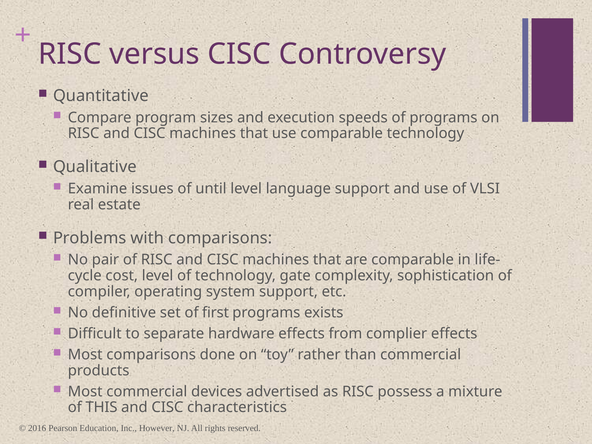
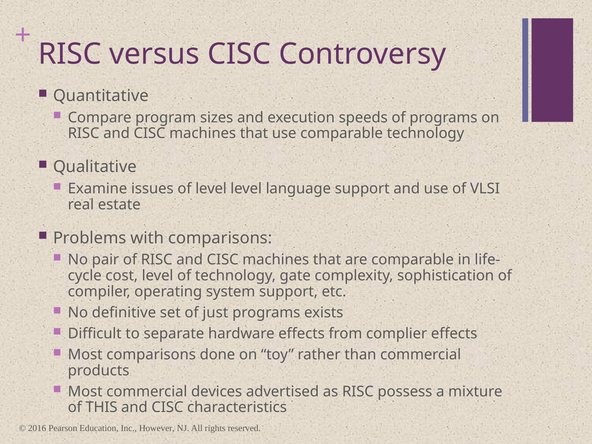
of until: until -> level
first: first -> just
